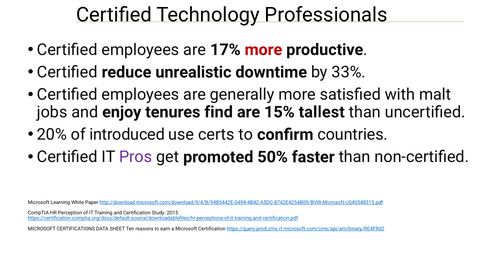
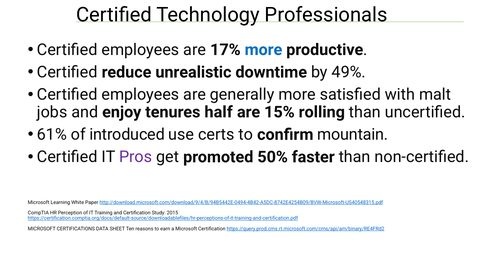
more at (263, 50) colour: red -> blue
33%: 33% -> 49%
find: find -> half
tallest: tallest -> rolling
20%: 20% -> 61%
countries: countries -> mountain
